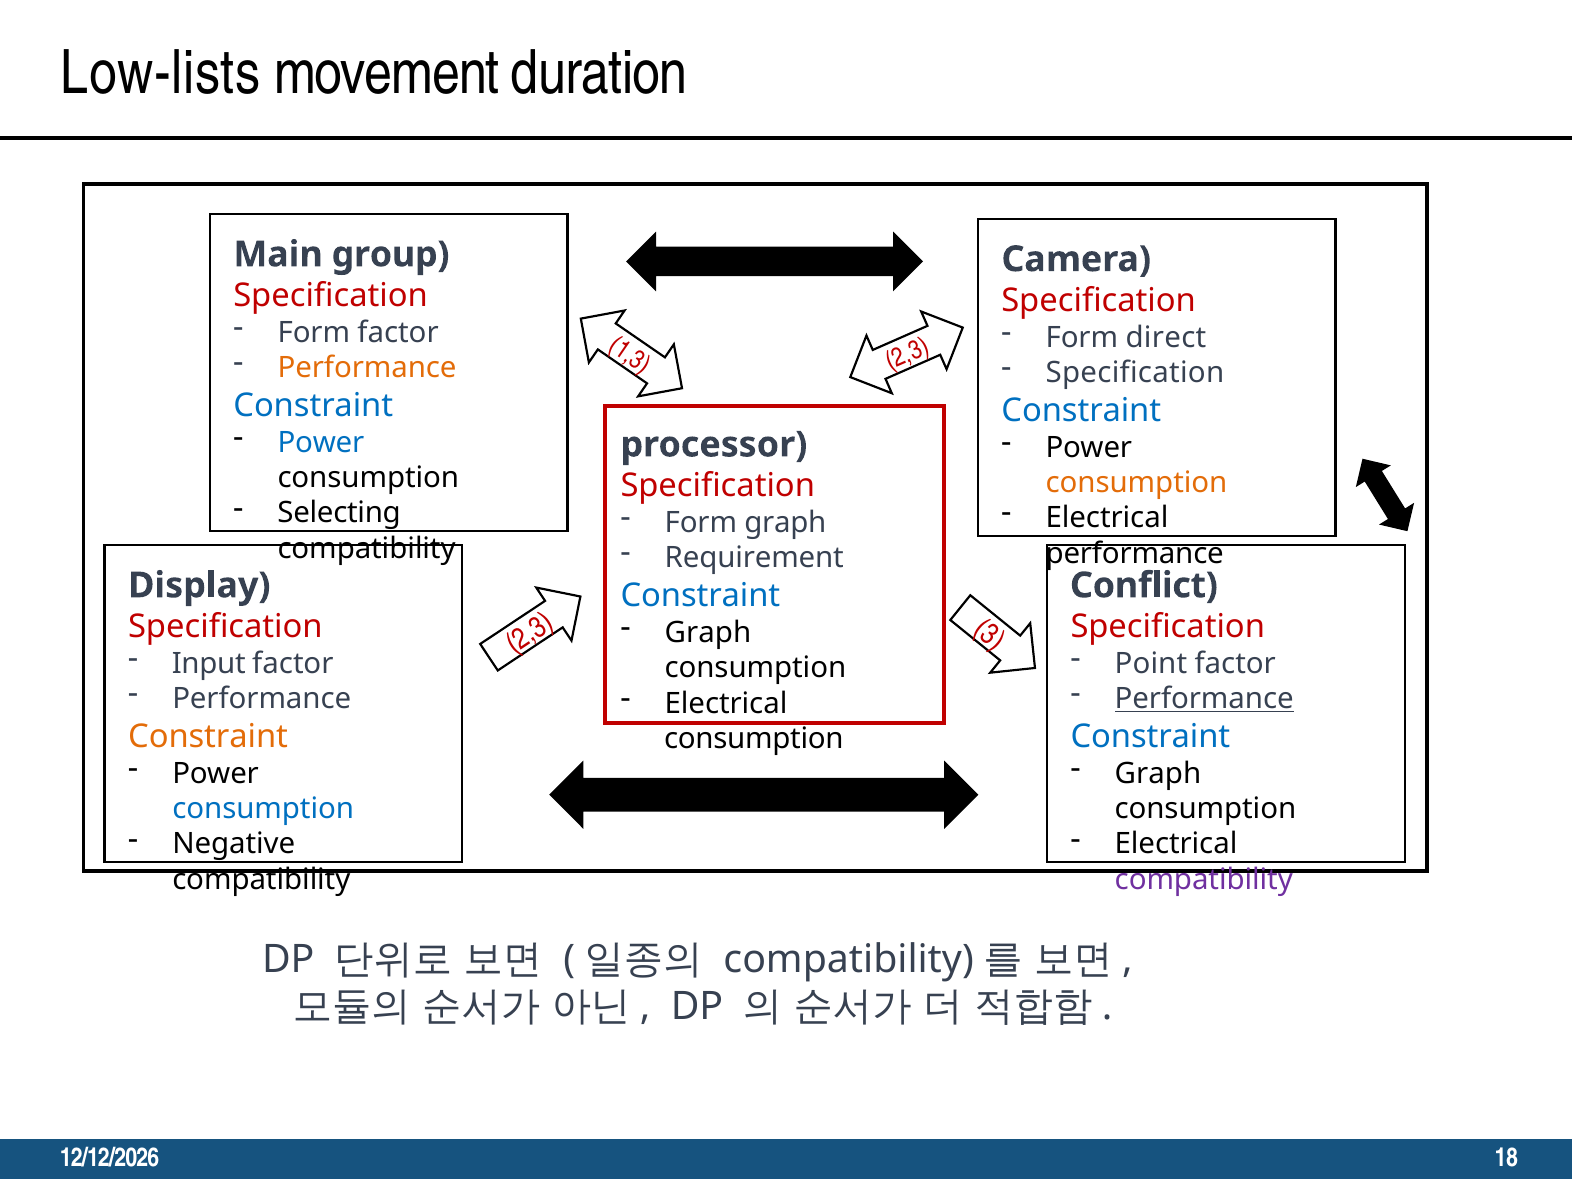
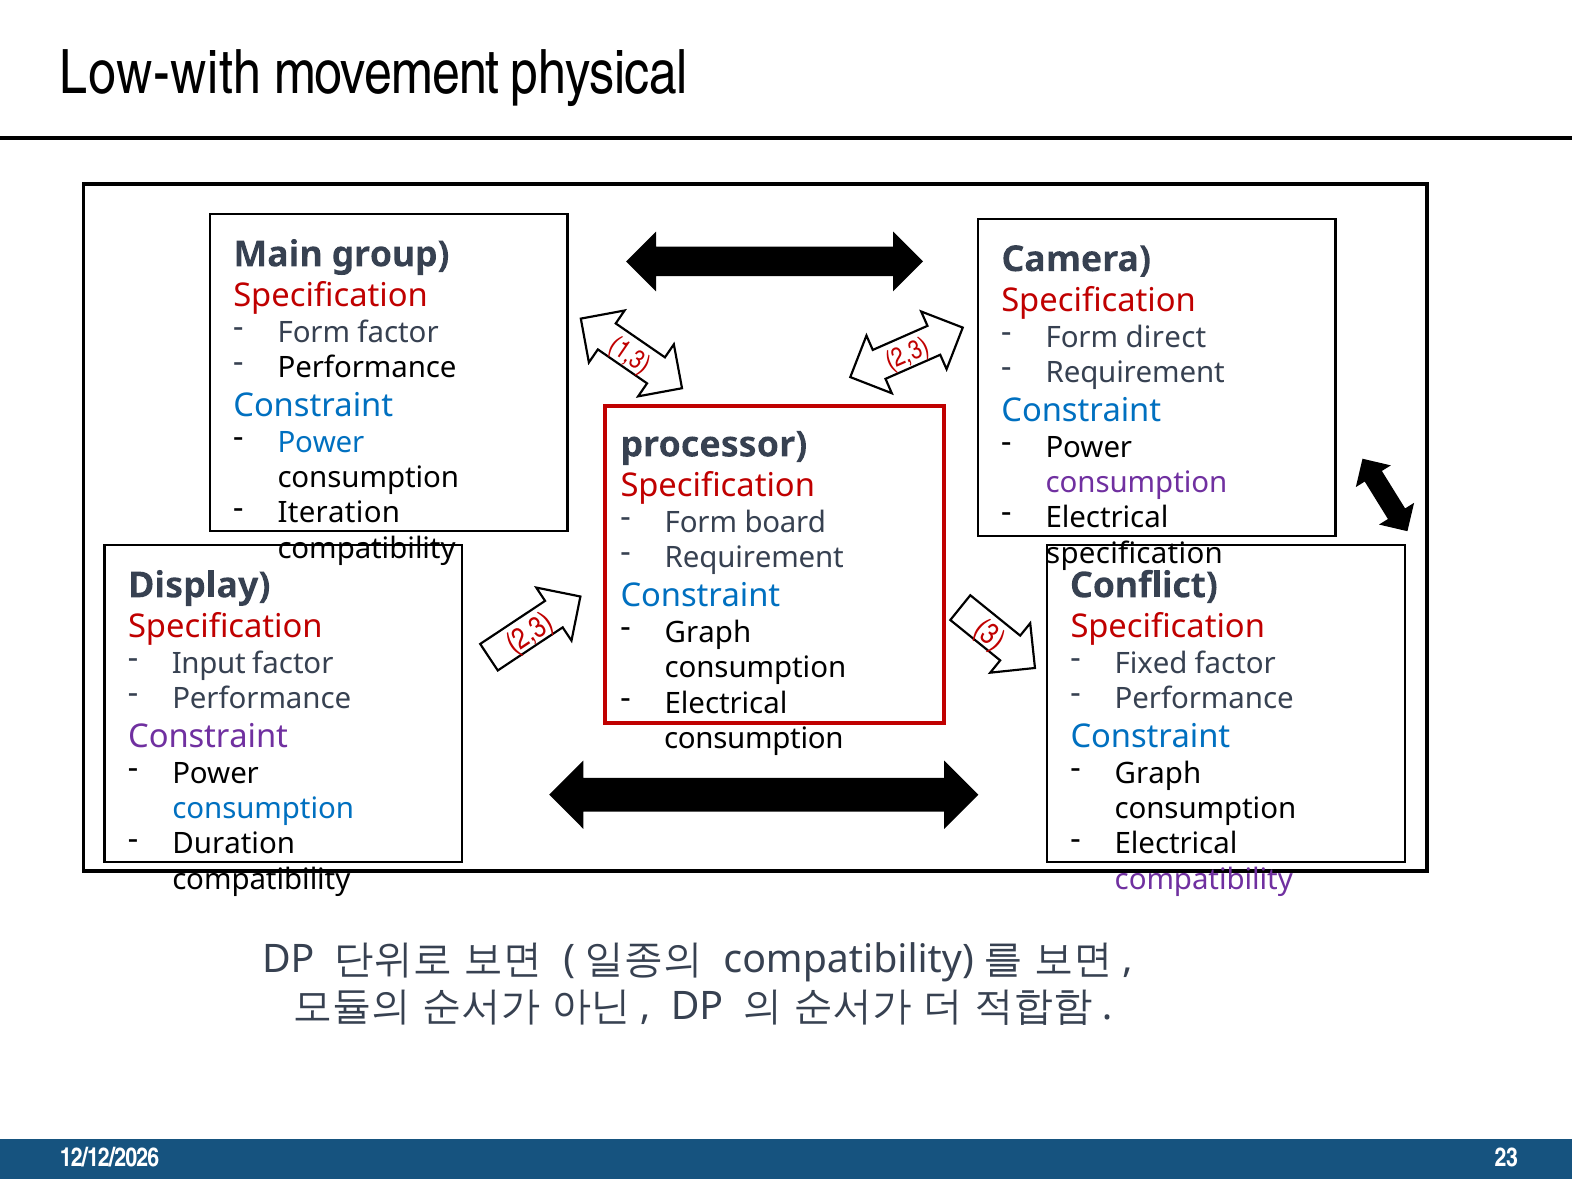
Low-lists: Low-lists -> Low-with
duration: duration -> physical
Performance at (367, 368) colour: orange -> black
Specification at (1135, 373): Specification -> Requirement
consumption at (1136, 483) colour: orange -> purple
Selecting: Selecting -> Iteration
Form graph: graph -> board
performance at (1135, 553): performance -> specification
Point: Point -> Fixed
Performance at (1204, 699) underline: present -> none
Constraint at (208, 736) colour: orange -> purple
Negative: Negative -> Duration
18: 18 -> 23
